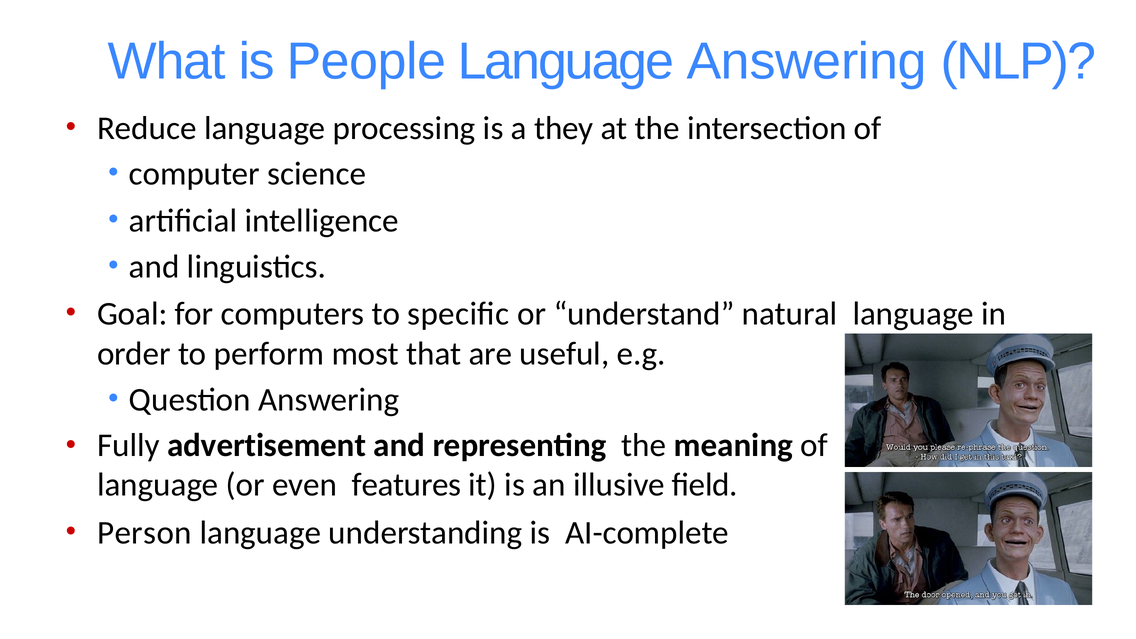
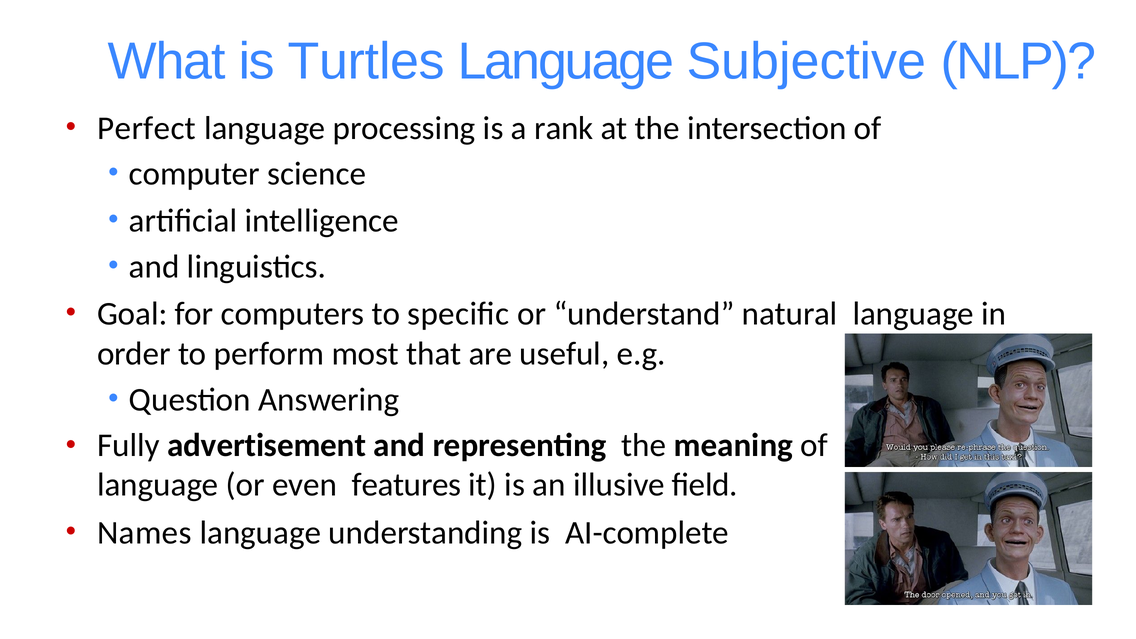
People: People -> Turtles
Language Answering: Answering -> Subjective
Reduce: Reduce -> Perfect
they: they -> rank
Person: Person -> Names
